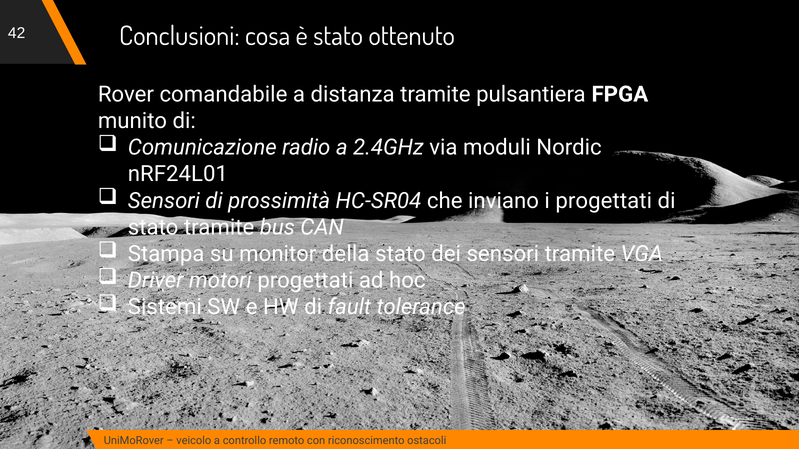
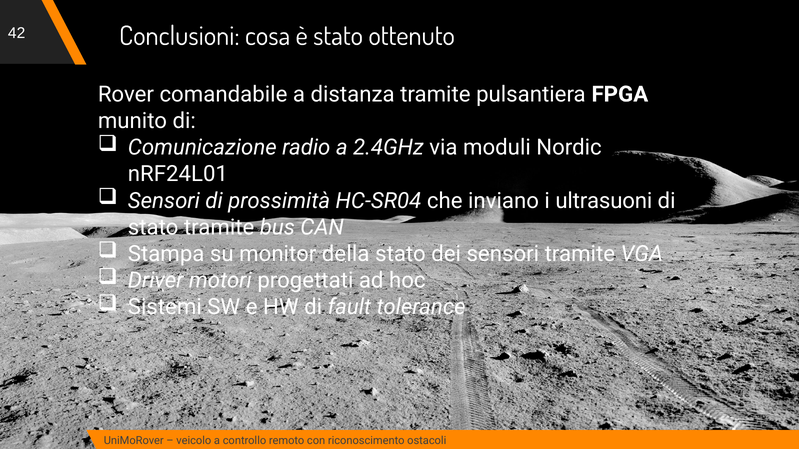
i progettati: progettati -> ultrasuoni
